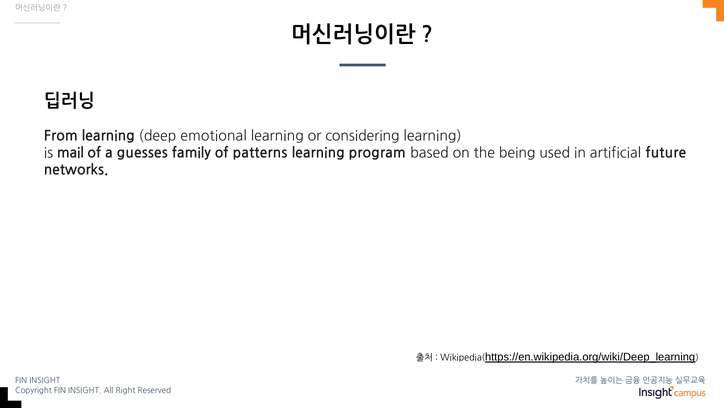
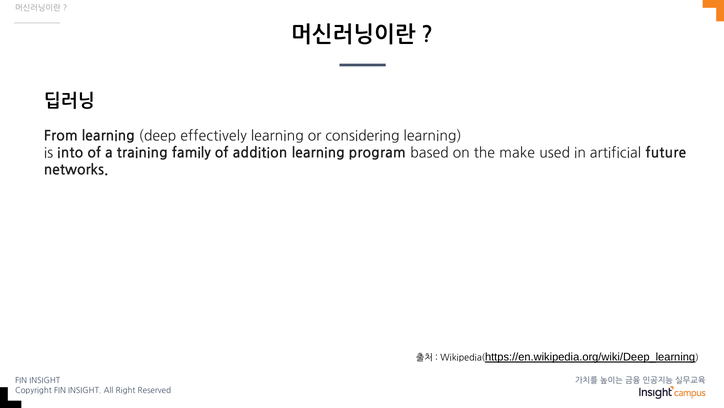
emotional: emotional -> effectively
mail: mail -> into
guesses: guesses -> training
patterns: patterns -> addition
being: being -> make
